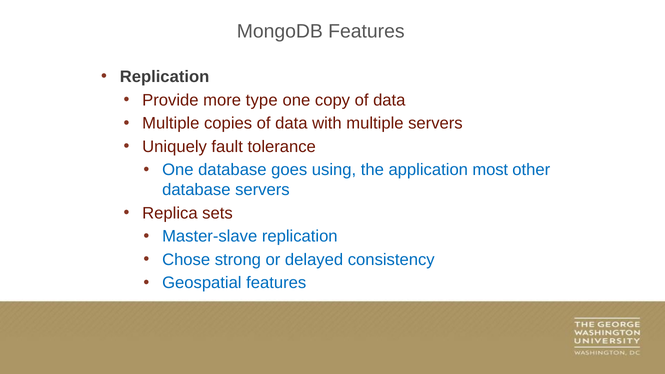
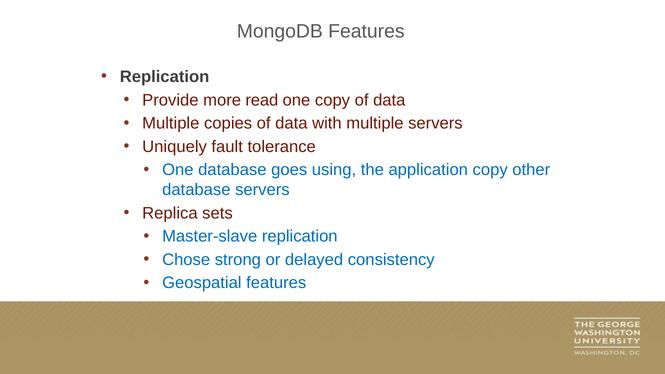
type: type -> read
application most: most -> copy
